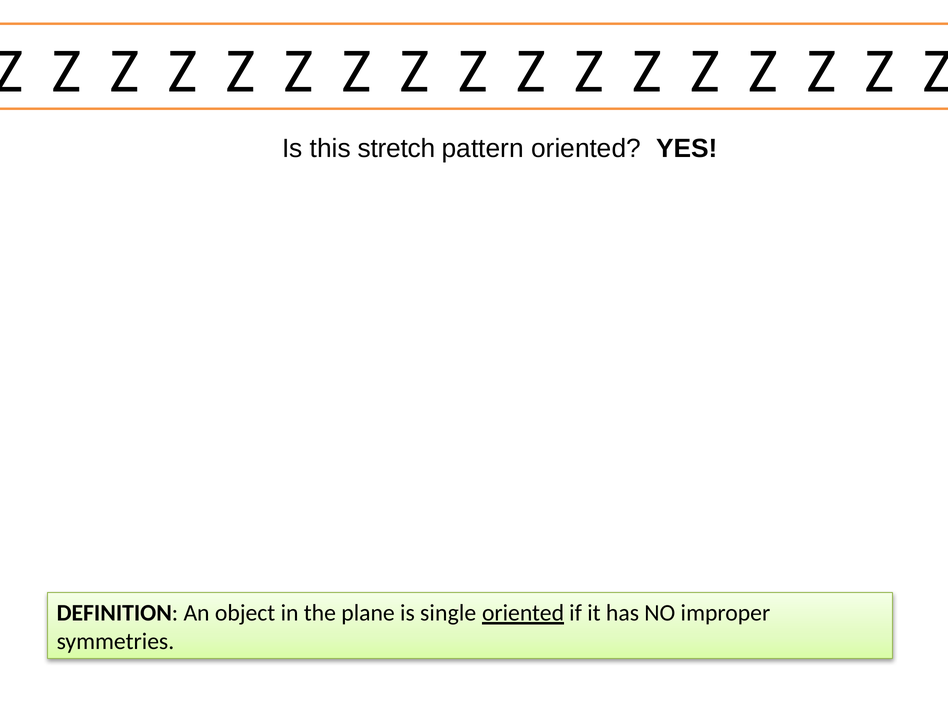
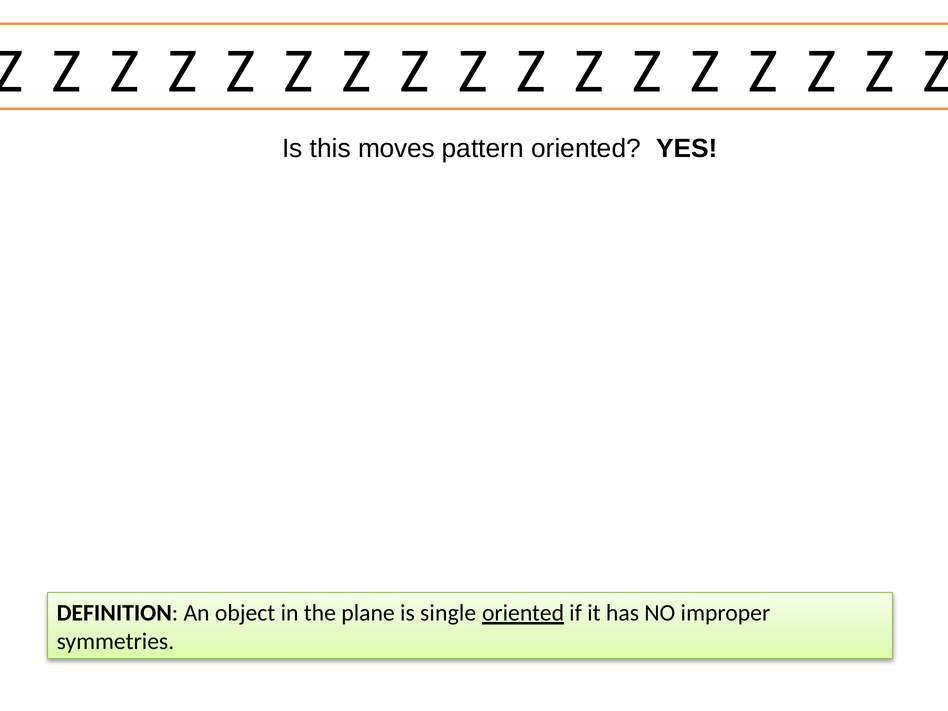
stretch: stretch -> moves
